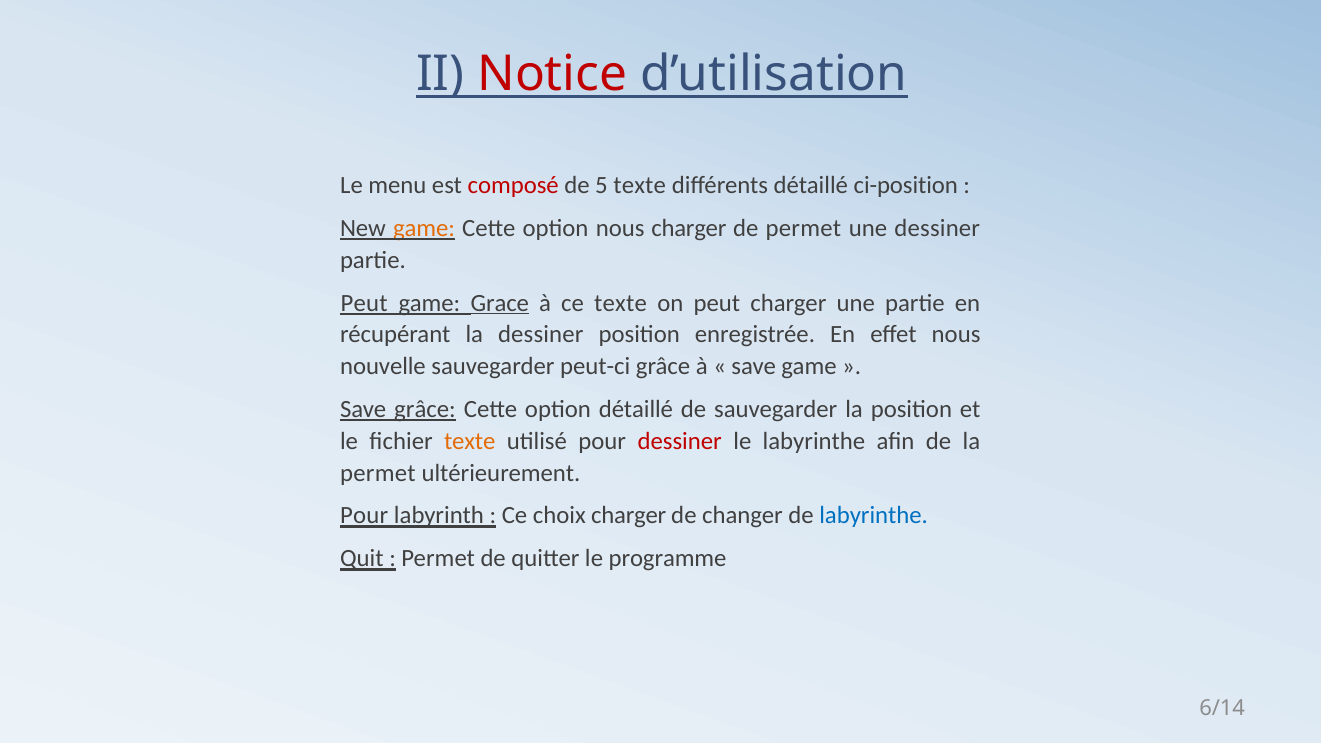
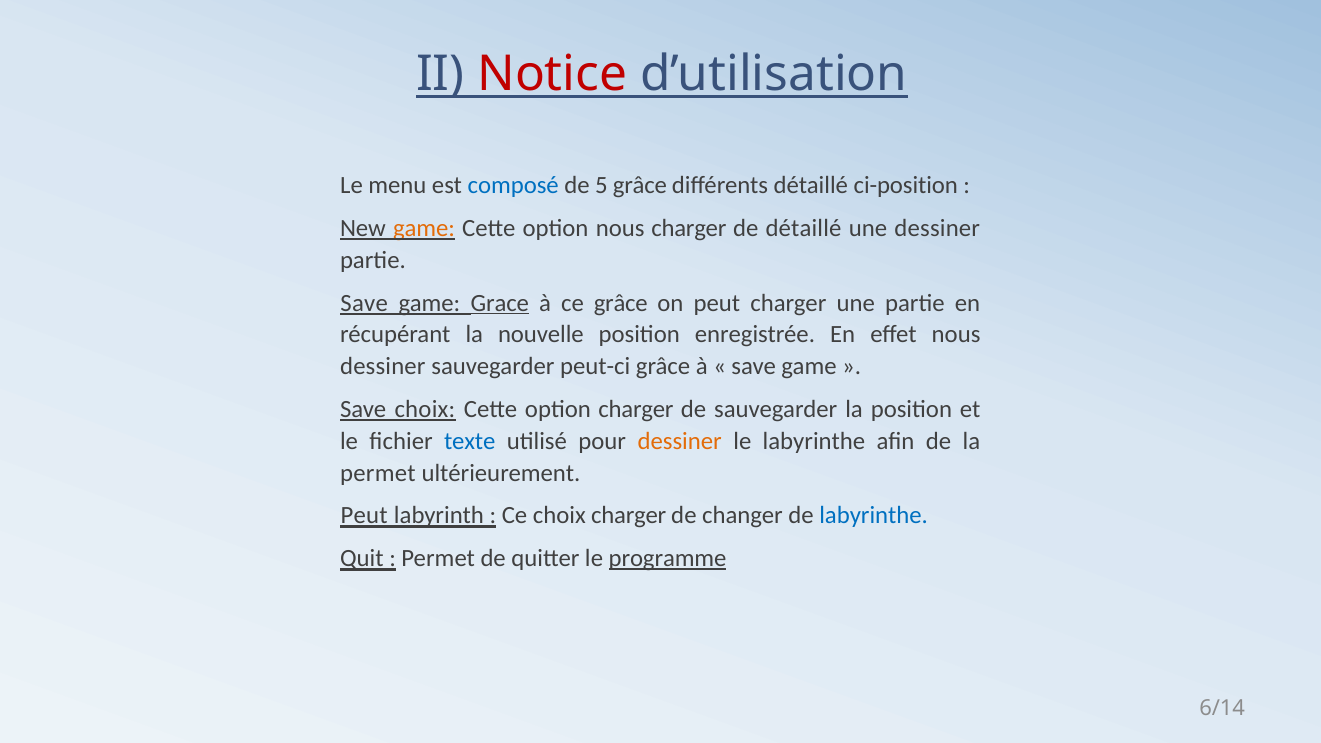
composé colour: red -> blue
5 texte: texte -> grâce
de permet: permet -> détaillé
Peut at (364, 303): Peut -> Save
ce texte: texte -> grâce
la dessiner: dessiner -> nouvelle
nouvelle at (383, 367): nouvelle -> dessiner
Save grâce: grâce -> choix
option détaillé: détaillé -> charger
texte at (470, 441) colour: orange -> blue
dessiner at (680, 441) colour: red -> orange
Pour at (364, 516): Pour -> Peut
programme underline: none -> present
